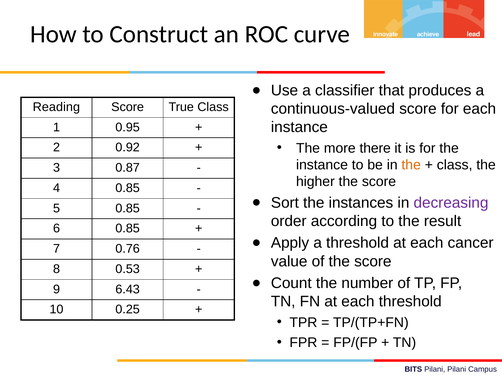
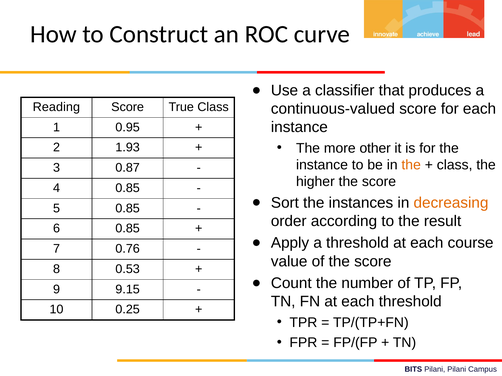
there: there -> other
0.92: 0.92 -> 1.93
decreasing colour: purple -> orange
cancer: cancer -> course
6.43: 6.43 -> 9.15
